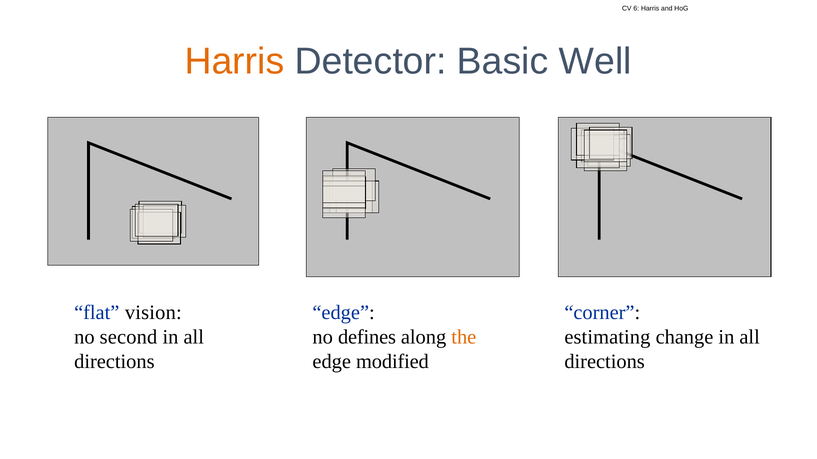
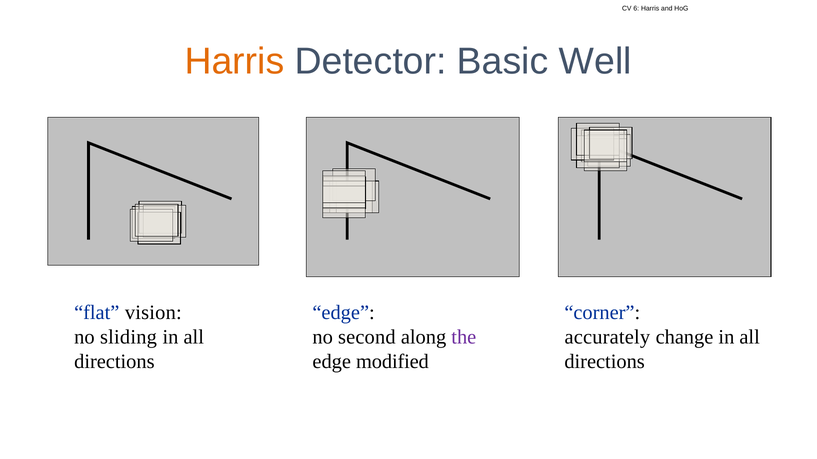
second: second -> sliding
defines: defines -> second
the colour: orange -> purple
estimating: estimating -> accurately
